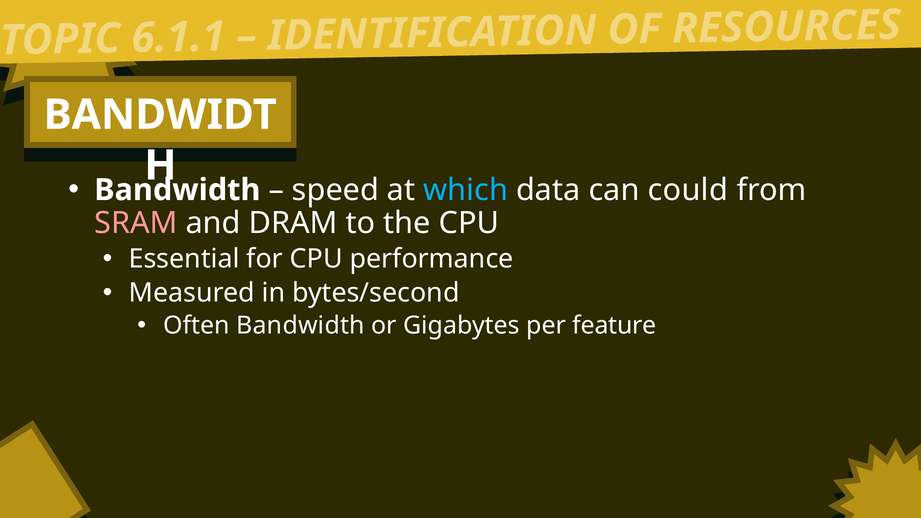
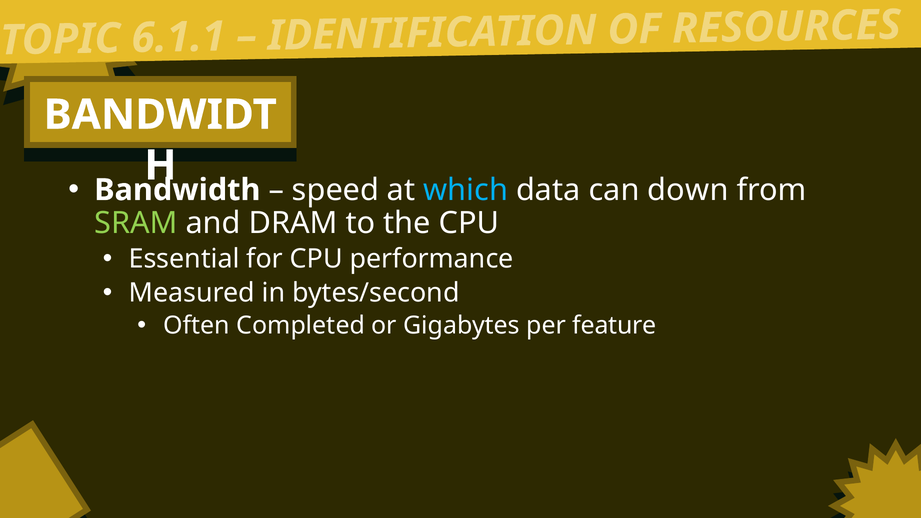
could: could -> down
SRAM colour: pink -> light green
Often Bandwidth: Bandwidth -> Completed
